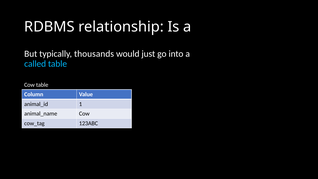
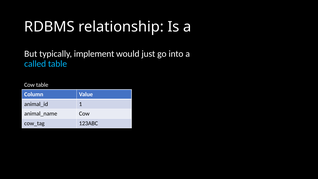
thousands: thousands -> implement
